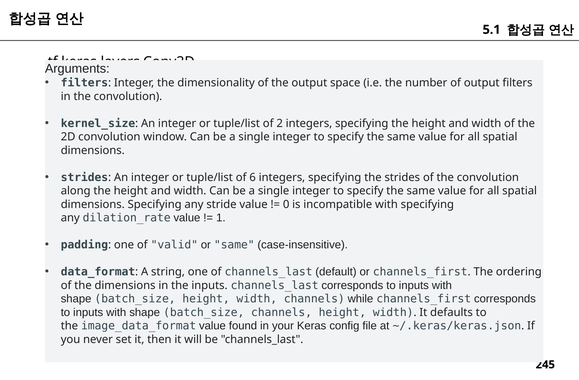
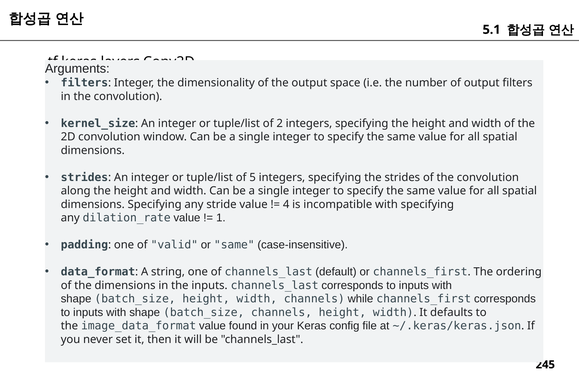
6: 6 -> 5
0: 0 -> 4
